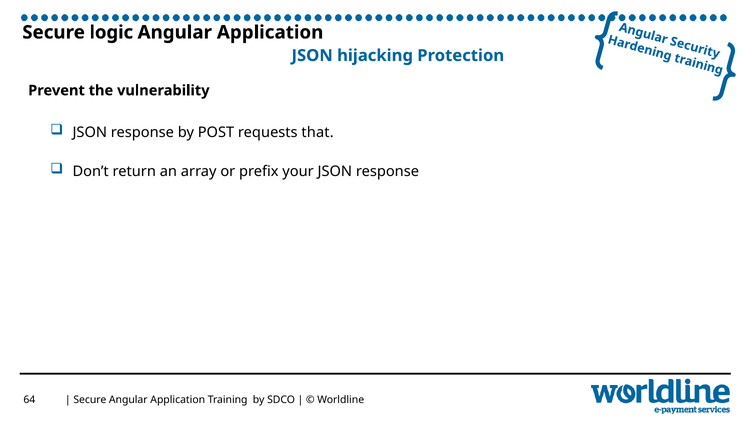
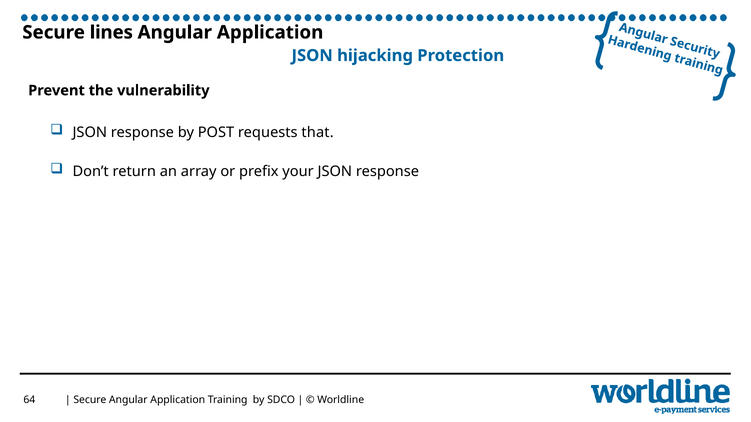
logic: logic -> lines
